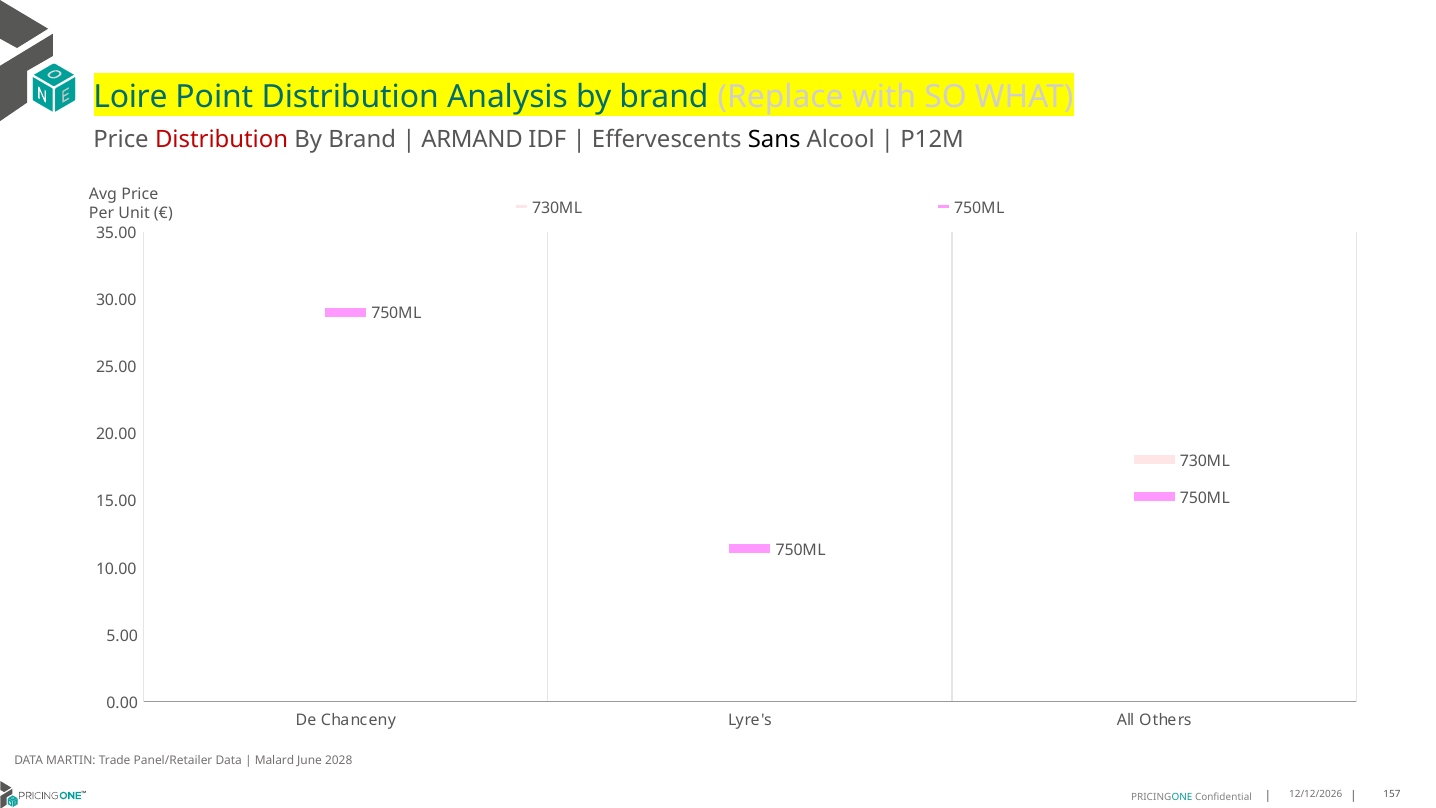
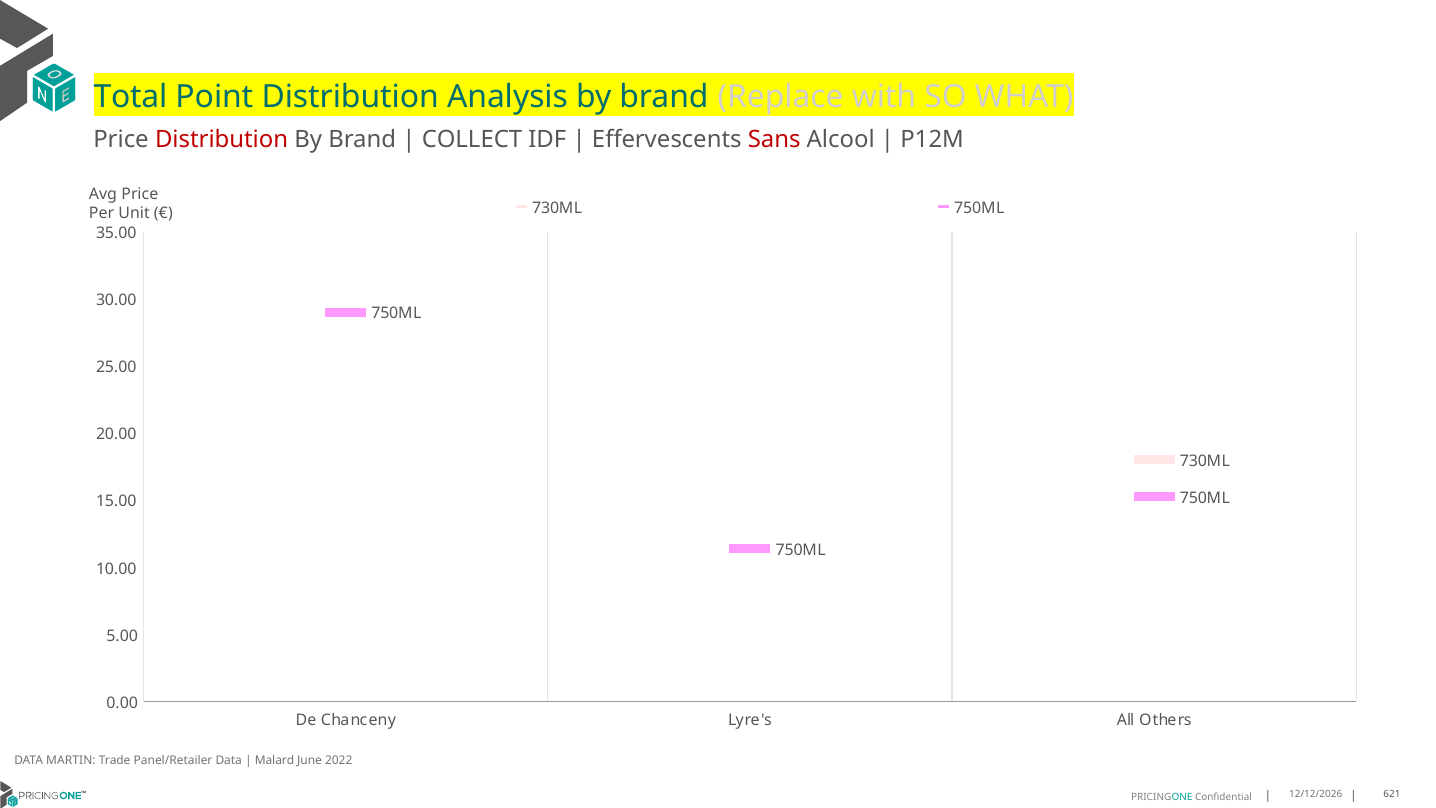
Loire: Loire -> Total
ARMAND: ARMAND -> COLLECT
Sans colour: black -> red
2028: 2028 -> 2022
157: 157 -> 621
